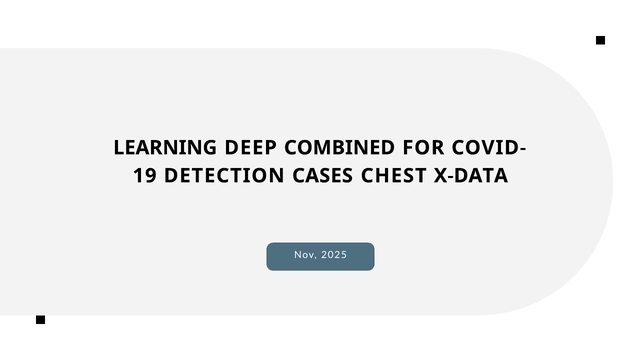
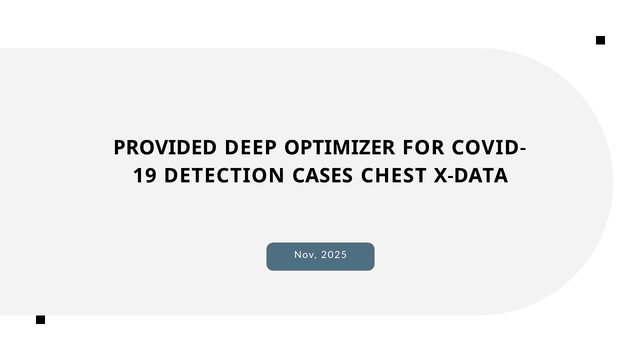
LEARNING: LEARNING -> PROVIDED
COMBINED: COMBINED -> OPTIMIZER
